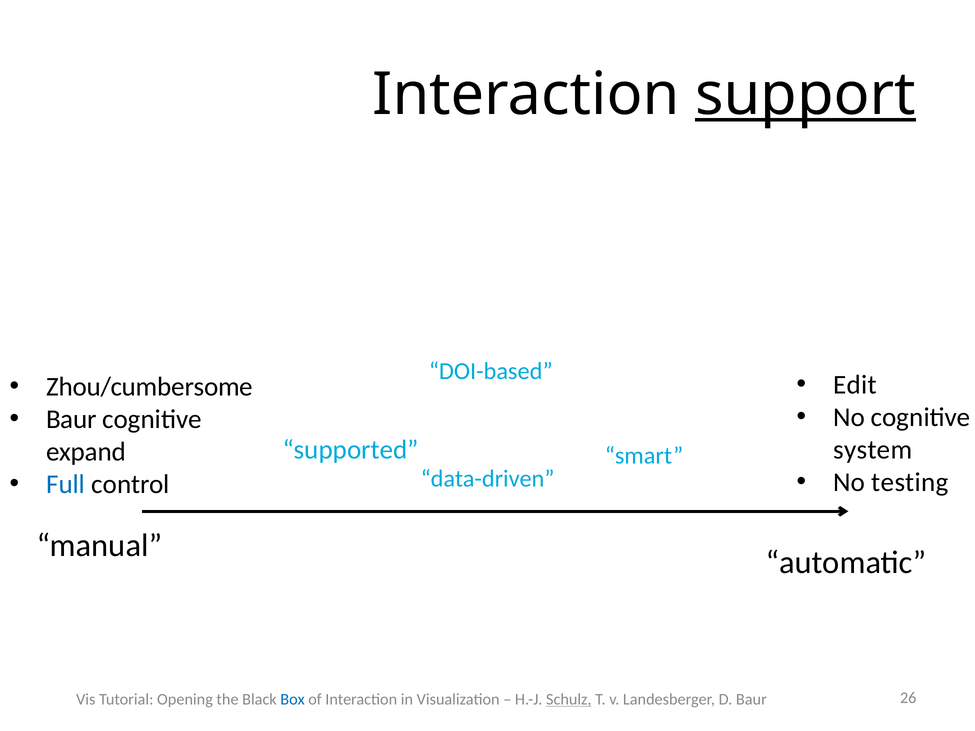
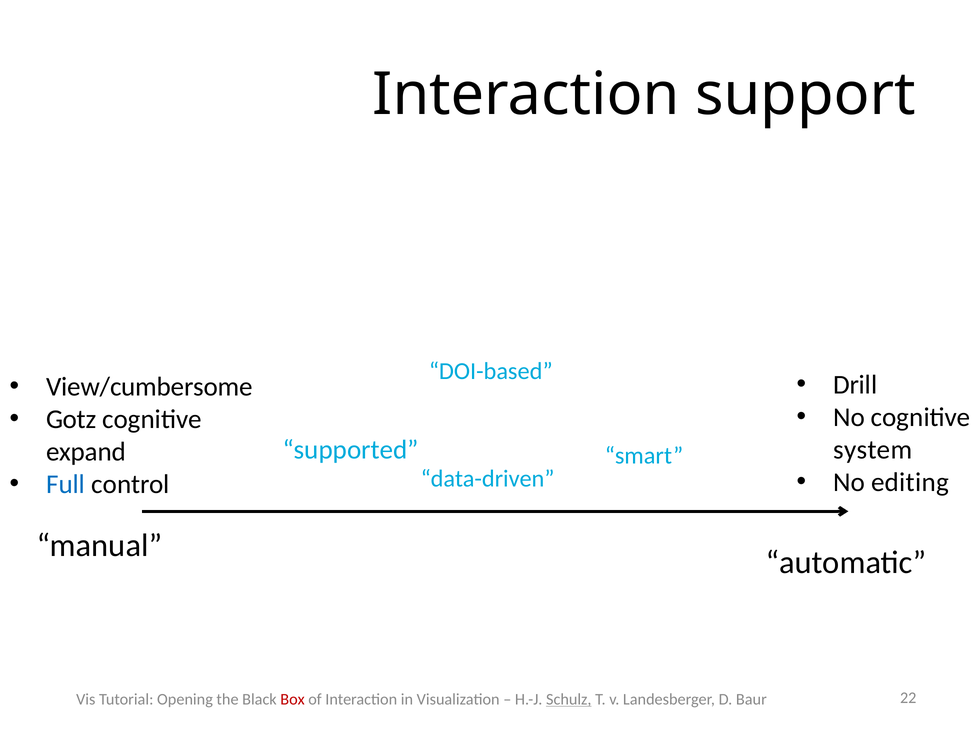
support underline: present -> none
Edit: Edit -> Drill
Zhou/cumbersome: Zhou/cumbersome -> View/cumbersome
Baur at (71, 420): Baur -> Gotz
testing: testing -> editing
Box colour: blue -> red
26: 26 -> 22
